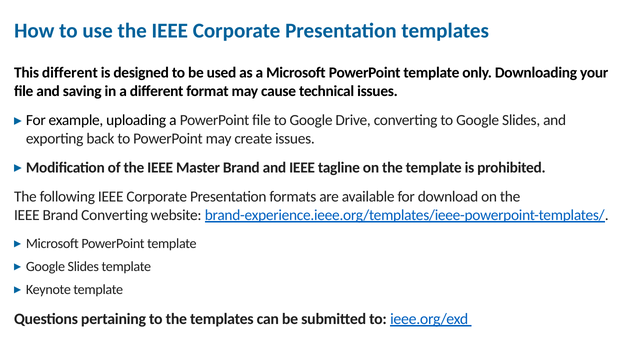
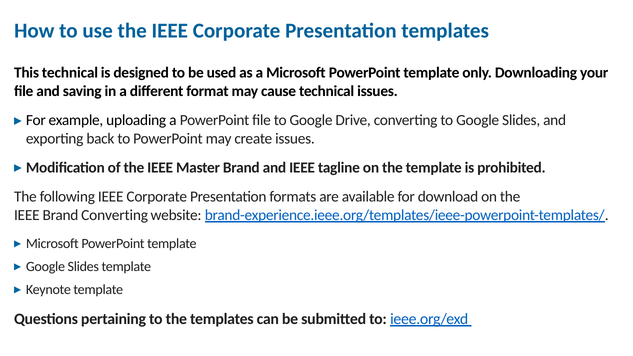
This different: different -> technical
